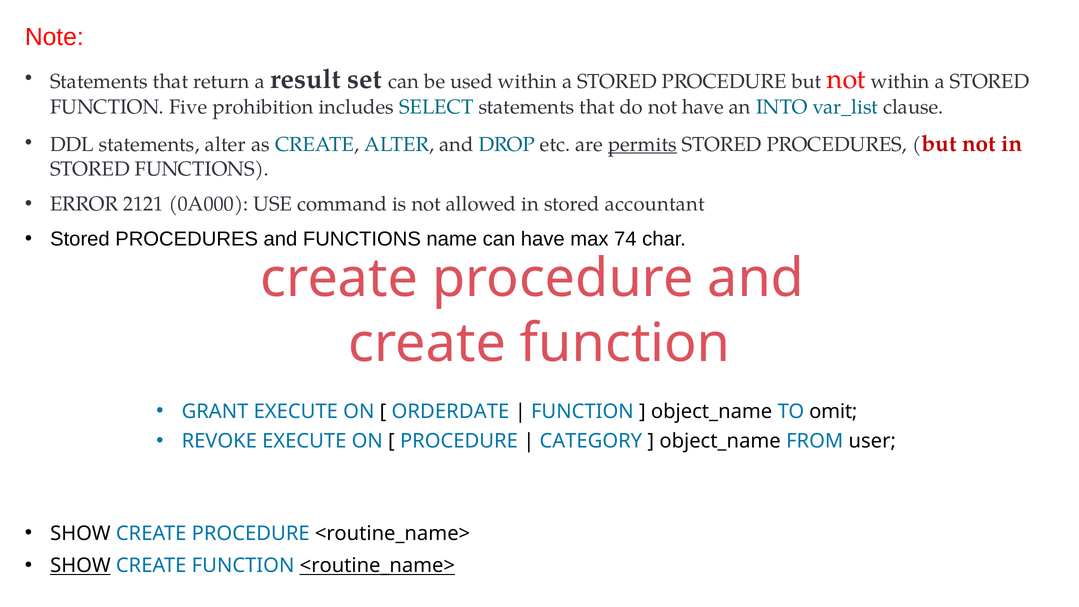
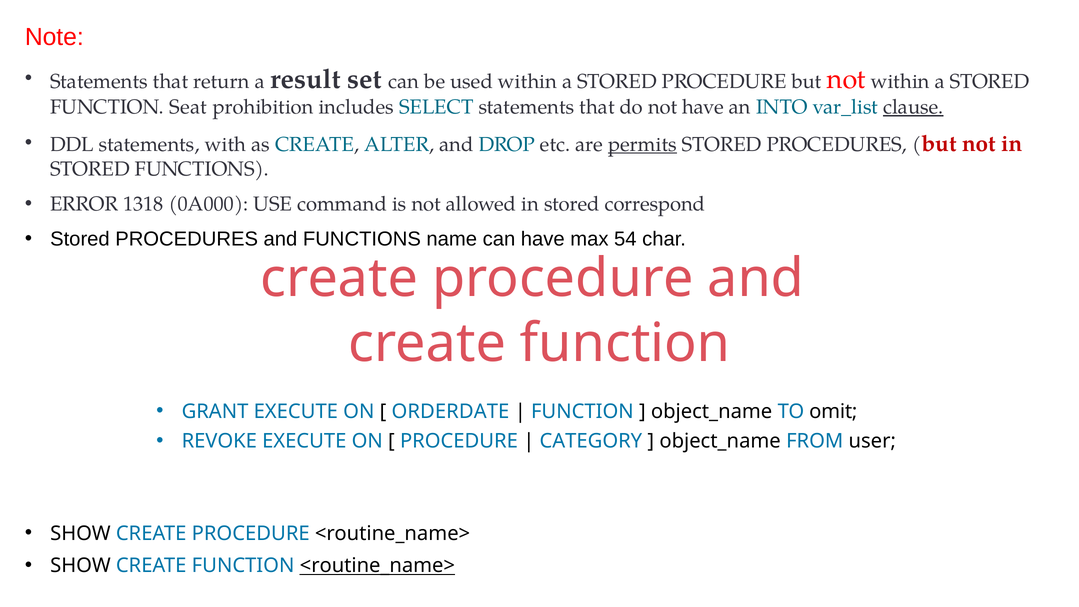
Five: Five -> Seat
clause underline: none -> present
statements alter: alter -> with
2121: 2121 -> 1318
accountant: accountant -> correspond
74: 74 -> 54
SHOW at (80, 566) underline: present -> none
